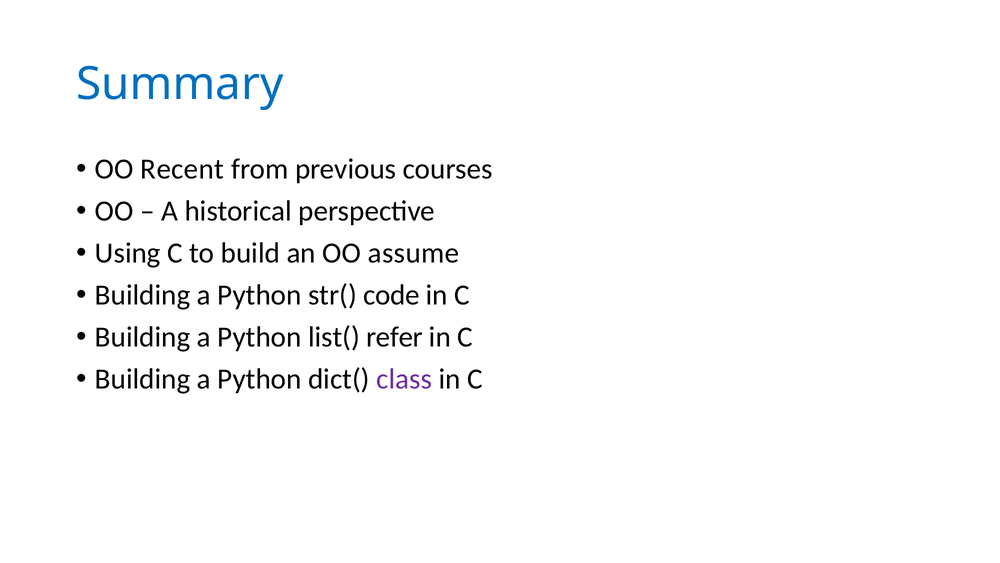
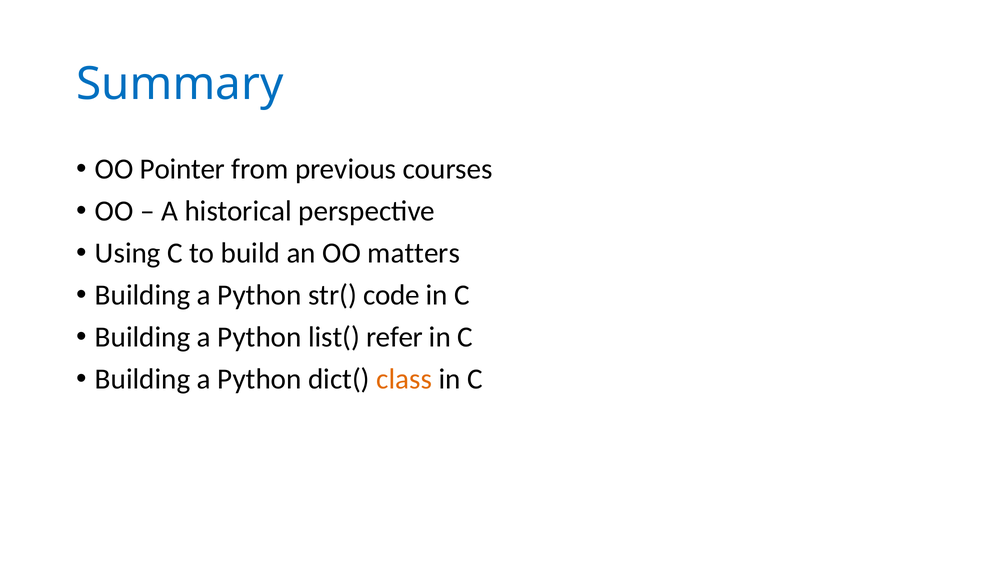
Recent: Recent -> Pointer
assume: assume -> matters
class colour: purple -> orange
